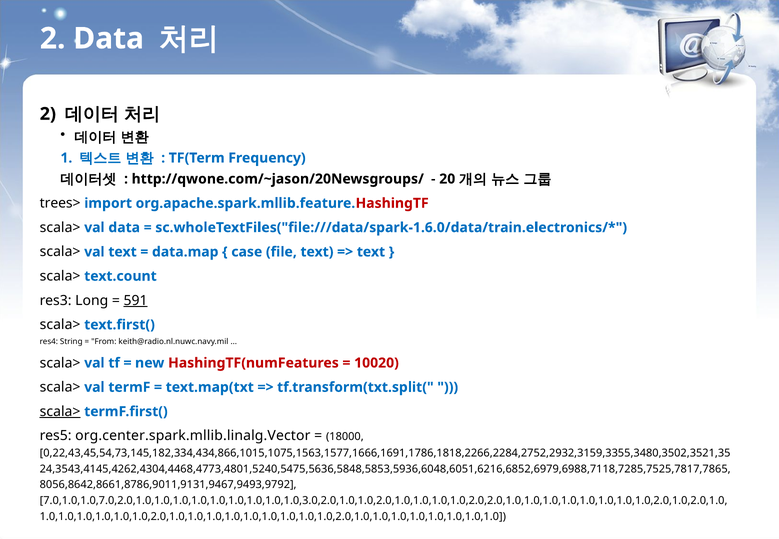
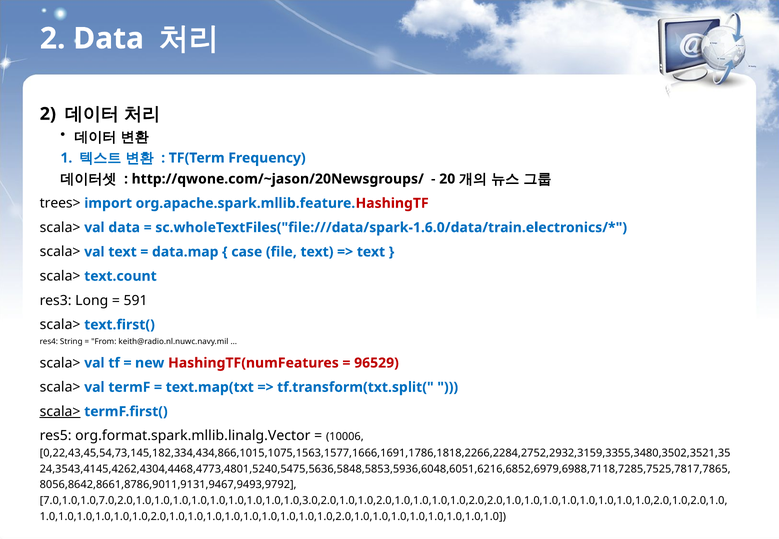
591 underline: present -> none
10020: 10020 -> 96529
org.center.spark.mllib.linalg.Vector: org.center.spark.mllib.linalg.Vector -> org.format.spark.mllib.linalg.Vector
18000: 18000 -> 10006
